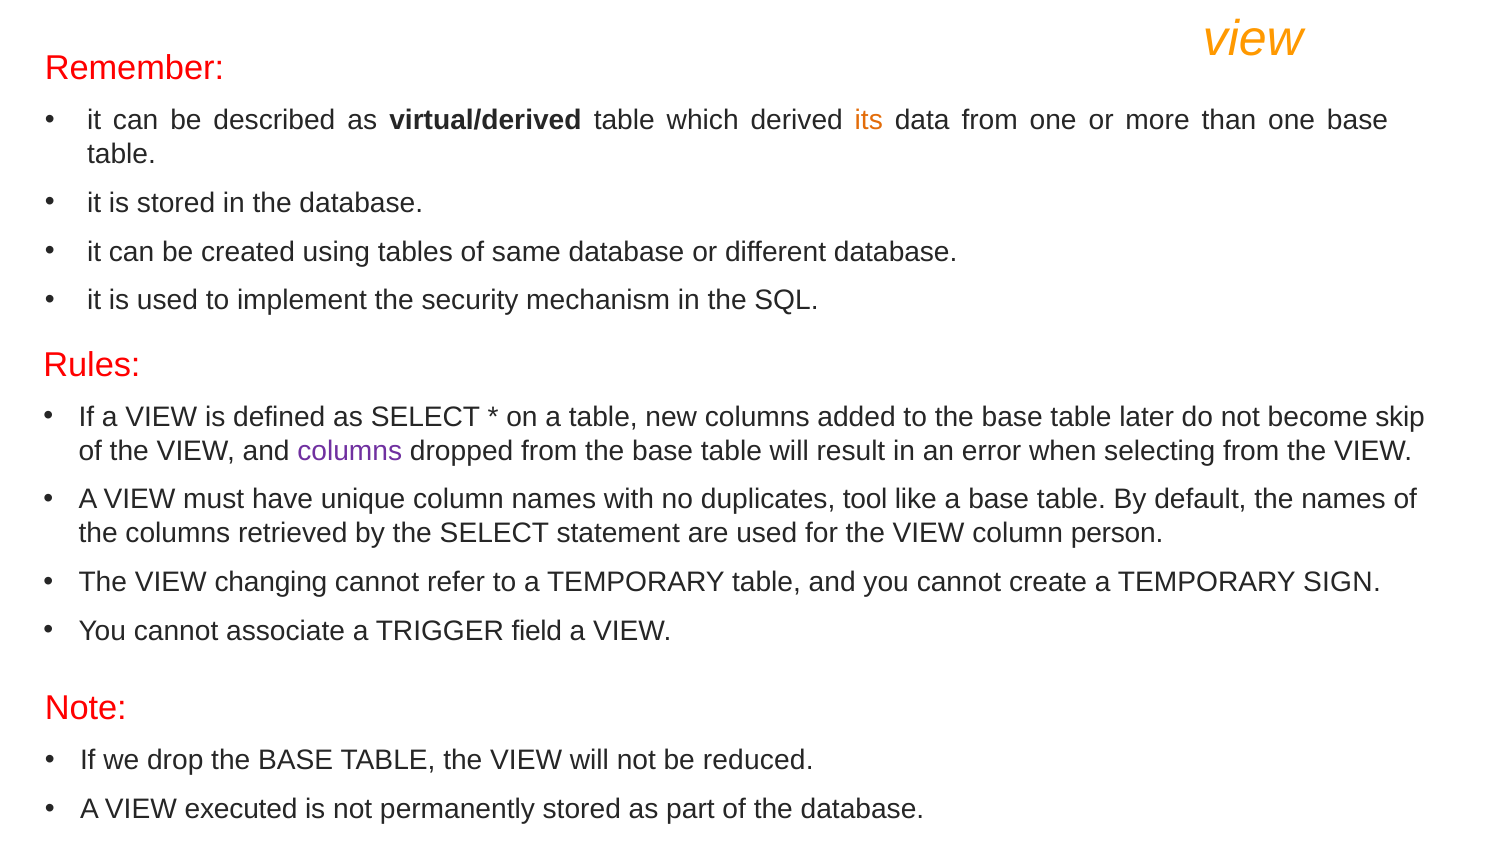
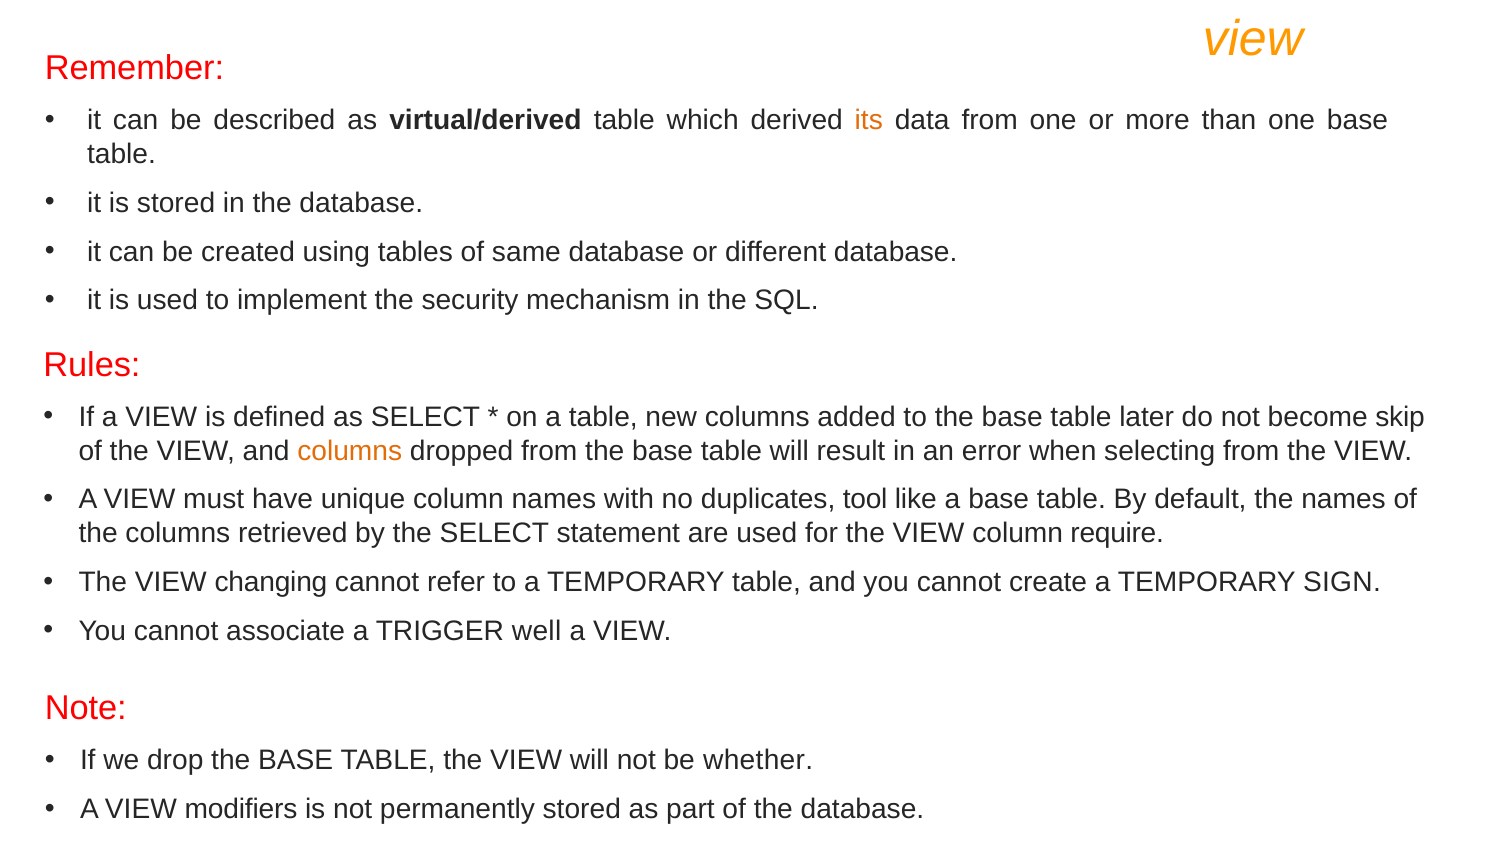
columns at (350, 451) colour: purple -> orange
person: person -> require
field: field -> well
reduced: reduced -> whether
executed: executed -> modifiers
